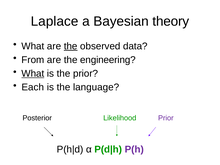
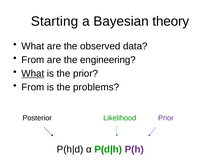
Laplace: Laplace -> Starting
the at (71, 46) underline: present -> none
Each at (33, 87): Each -> From
language: language -> problems
